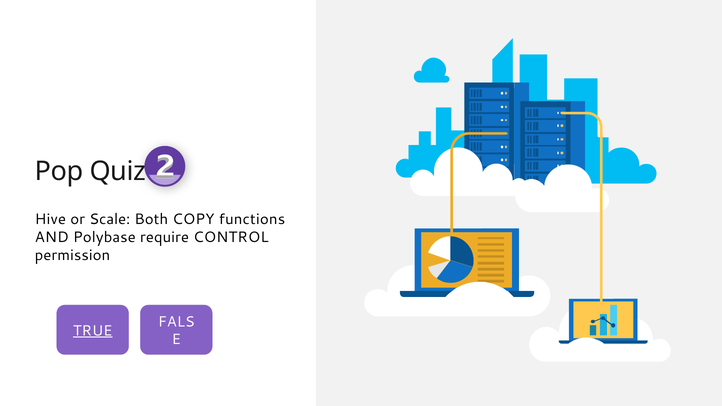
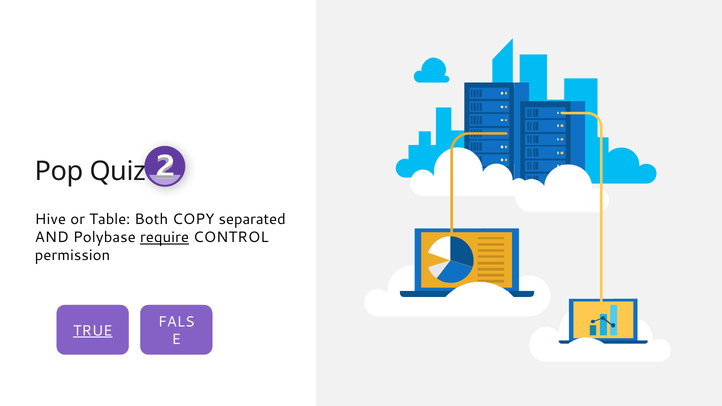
Scale: Scale -> Table
functions: functions -> separated
require underline: none -> present
